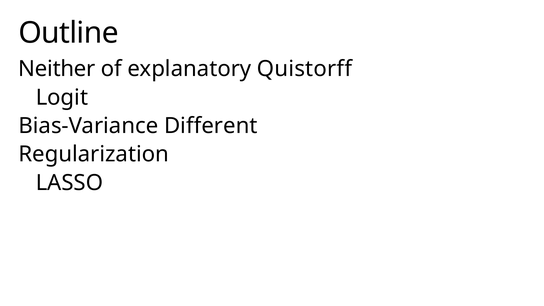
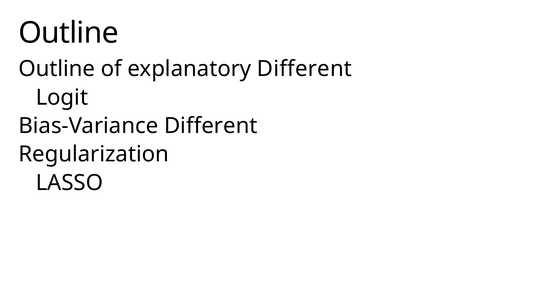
Neither at (57, 69): Neither -> Outline
explanatory Quistorff: Quistorff -> Different
